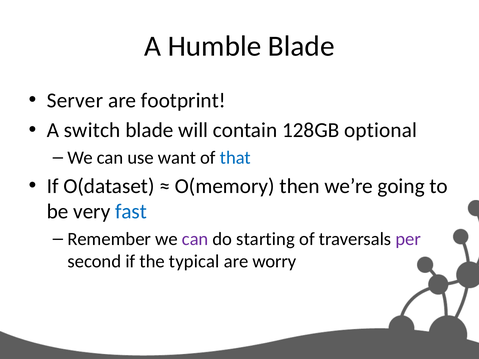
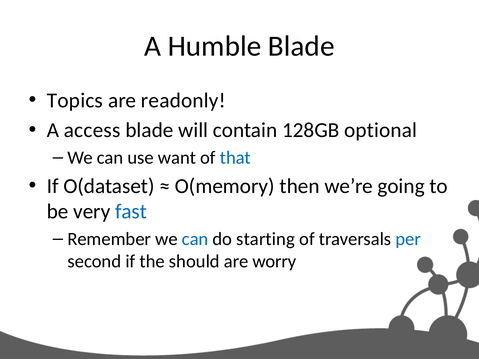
Server: Server -> Topics
footprint: footprint -> readonly
switch: switch -> access
can at (195, 239) colour: purple -> blue
per colour: purple -> blue
typical: typical -> should
